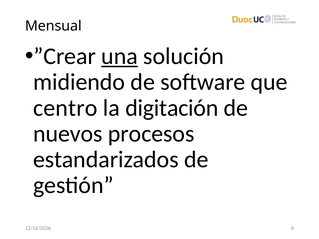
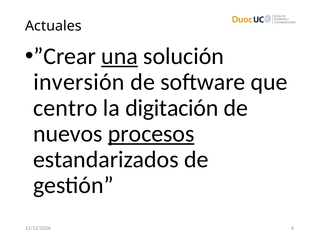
Mensual: Mensual -> Actuales
midiendo: midiendo -> inversión
procesos underline: none -> present
